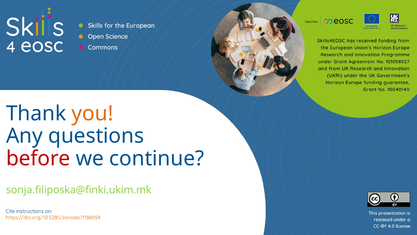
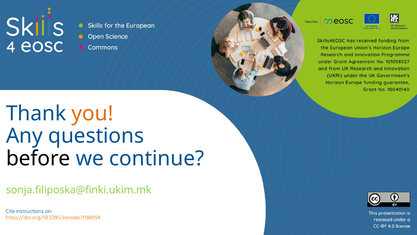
before colour: red -> black
